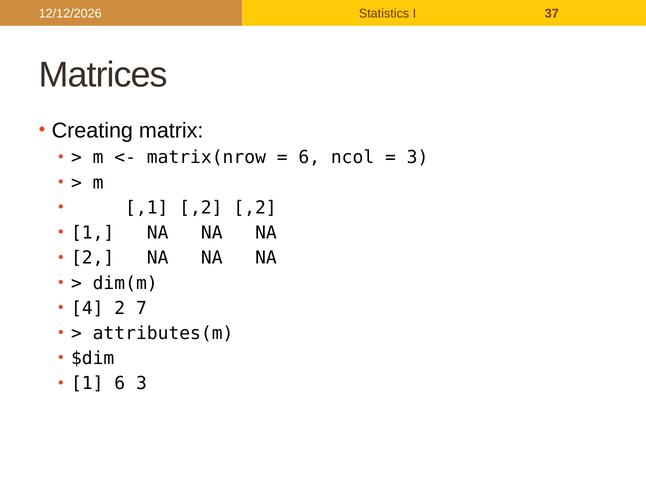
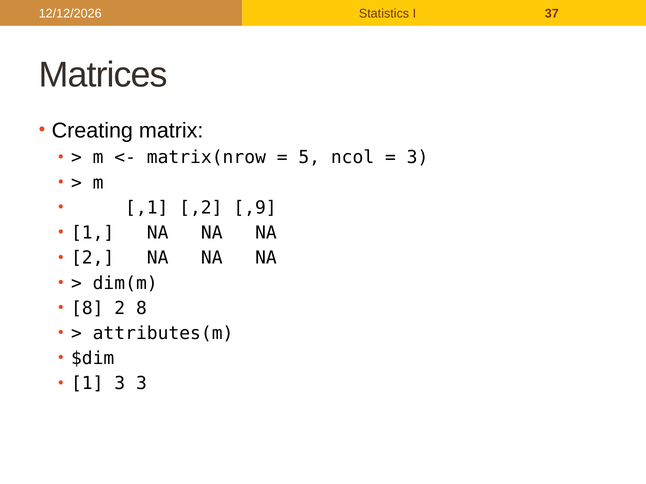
6 at (309, 158): 6 -> 5
,2 ,2: ,2 -> ,9
4 at (87, 309): 4 -> 8
2 7: 7 -> 8
1 6: 6 -> 3
